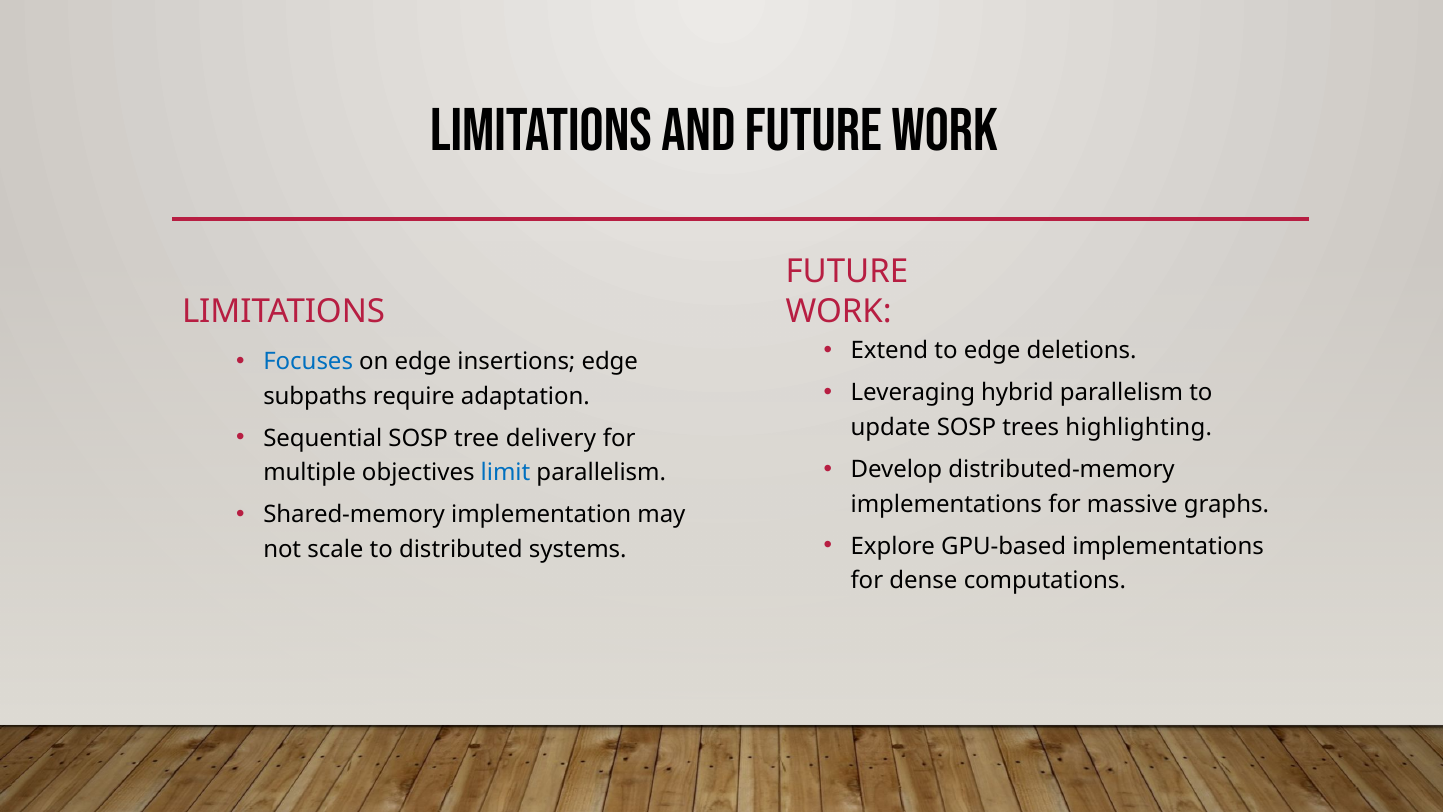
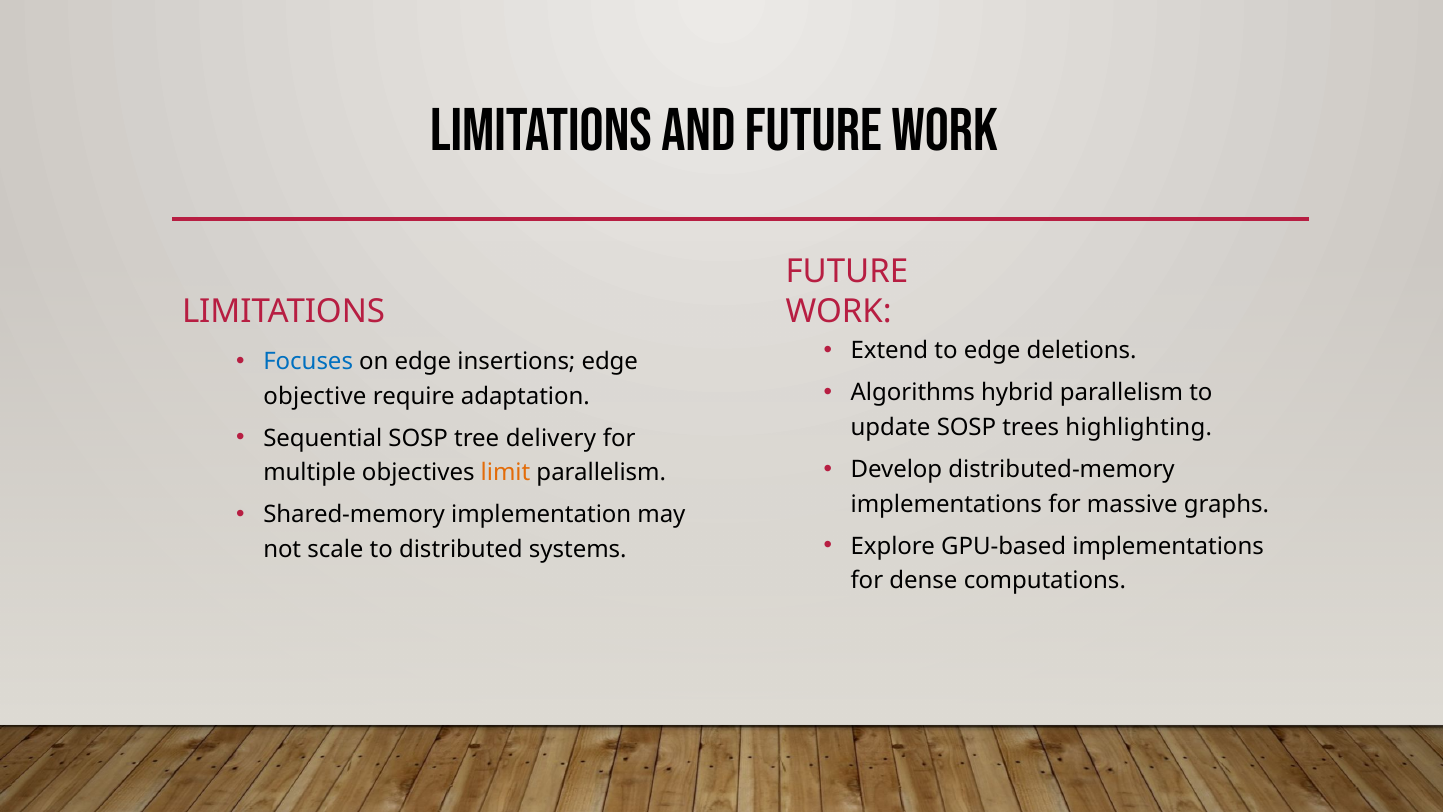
Leveraging: Leveraging -> Algorithms
subpaths: subpaths -> objective
limit colour: blue -> orange
